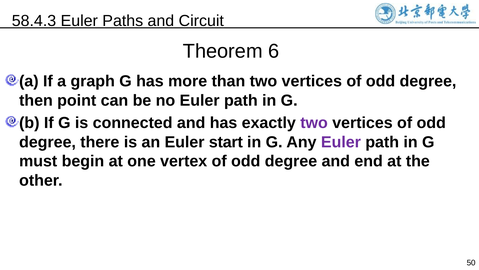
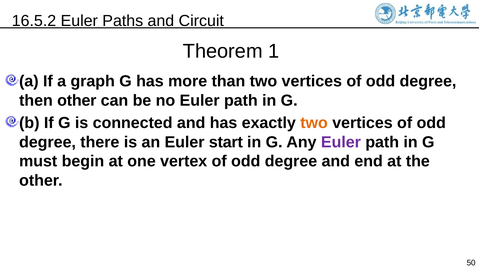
58.4.3: 58.4.3 -> 16.5.2
6: 6 -> 1
then point: point -> other
two at (314, 123) colour: purple -> orange
